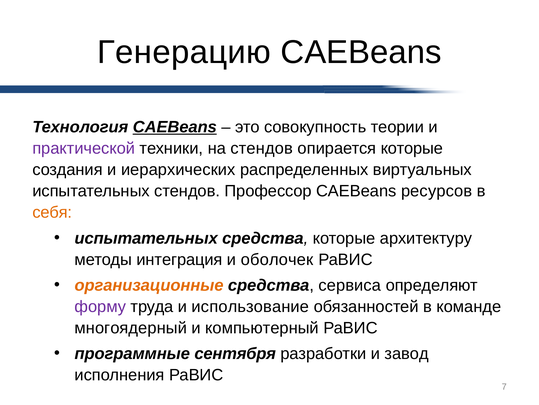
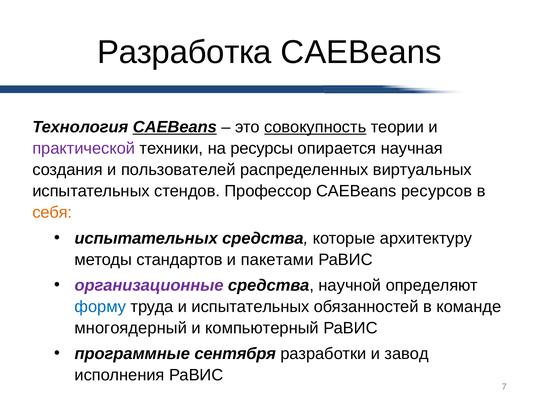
Генерацию: Генерацию -> Разработка
совокупность underline: none -> present
на стендов: стендов -> ресурсы
опирается которые: которые -> научная
иерархических: иерархических -> пользователей
интеграция: интеграция -> стандартов
оболочек: оболочек -> пакетами
организационные colour: orange -> purple
сервиса: сервиса -> научной
форму colour: purple -> blue
и использование: использование -> испытательных
